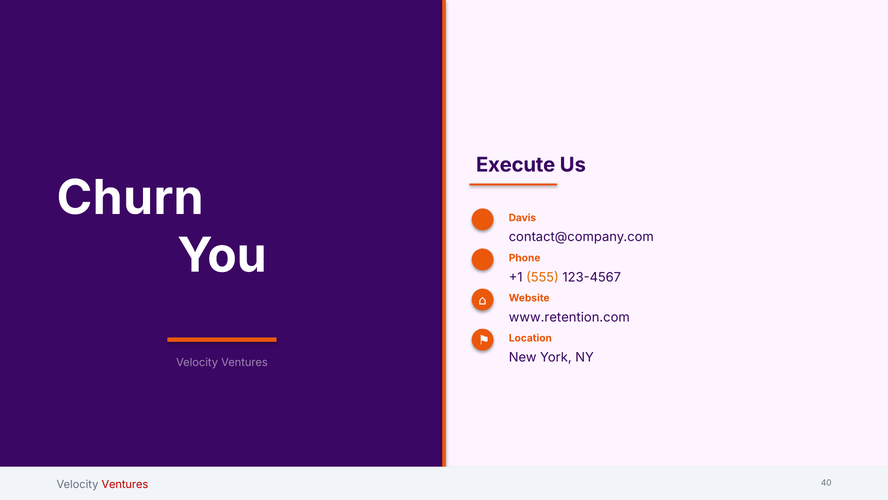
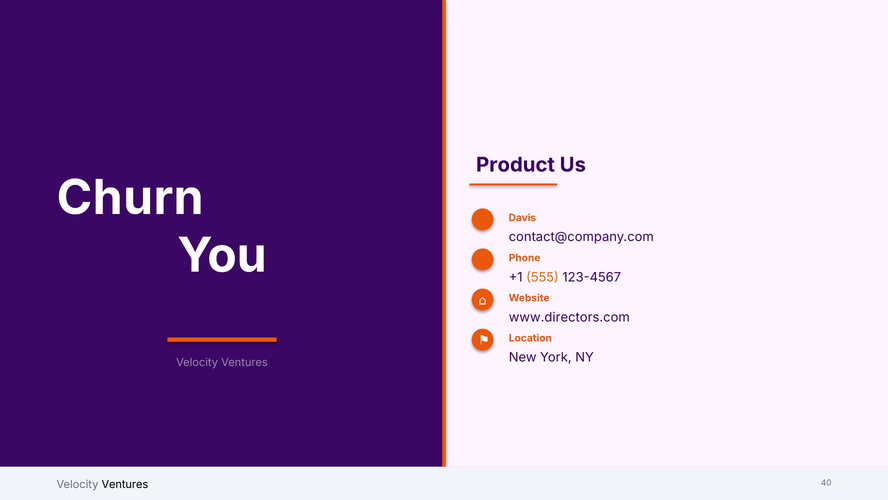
Execute: Execute -> Product
www.retention.com: www.retention.com -> www.directors.com
Ventures at (125, 484) colour: red -> black
